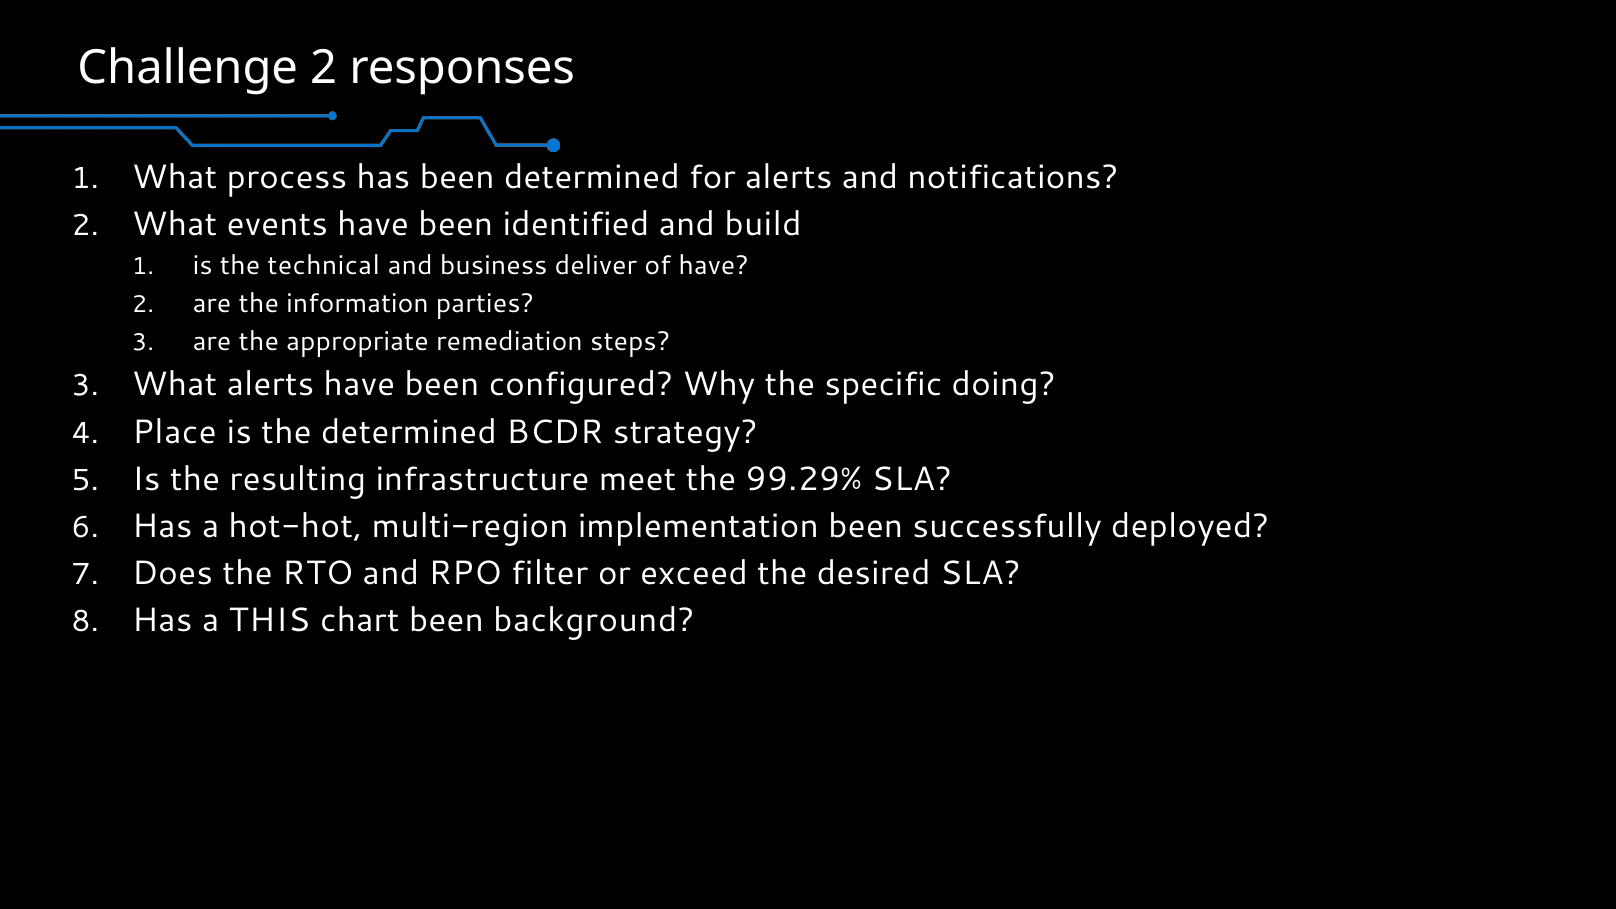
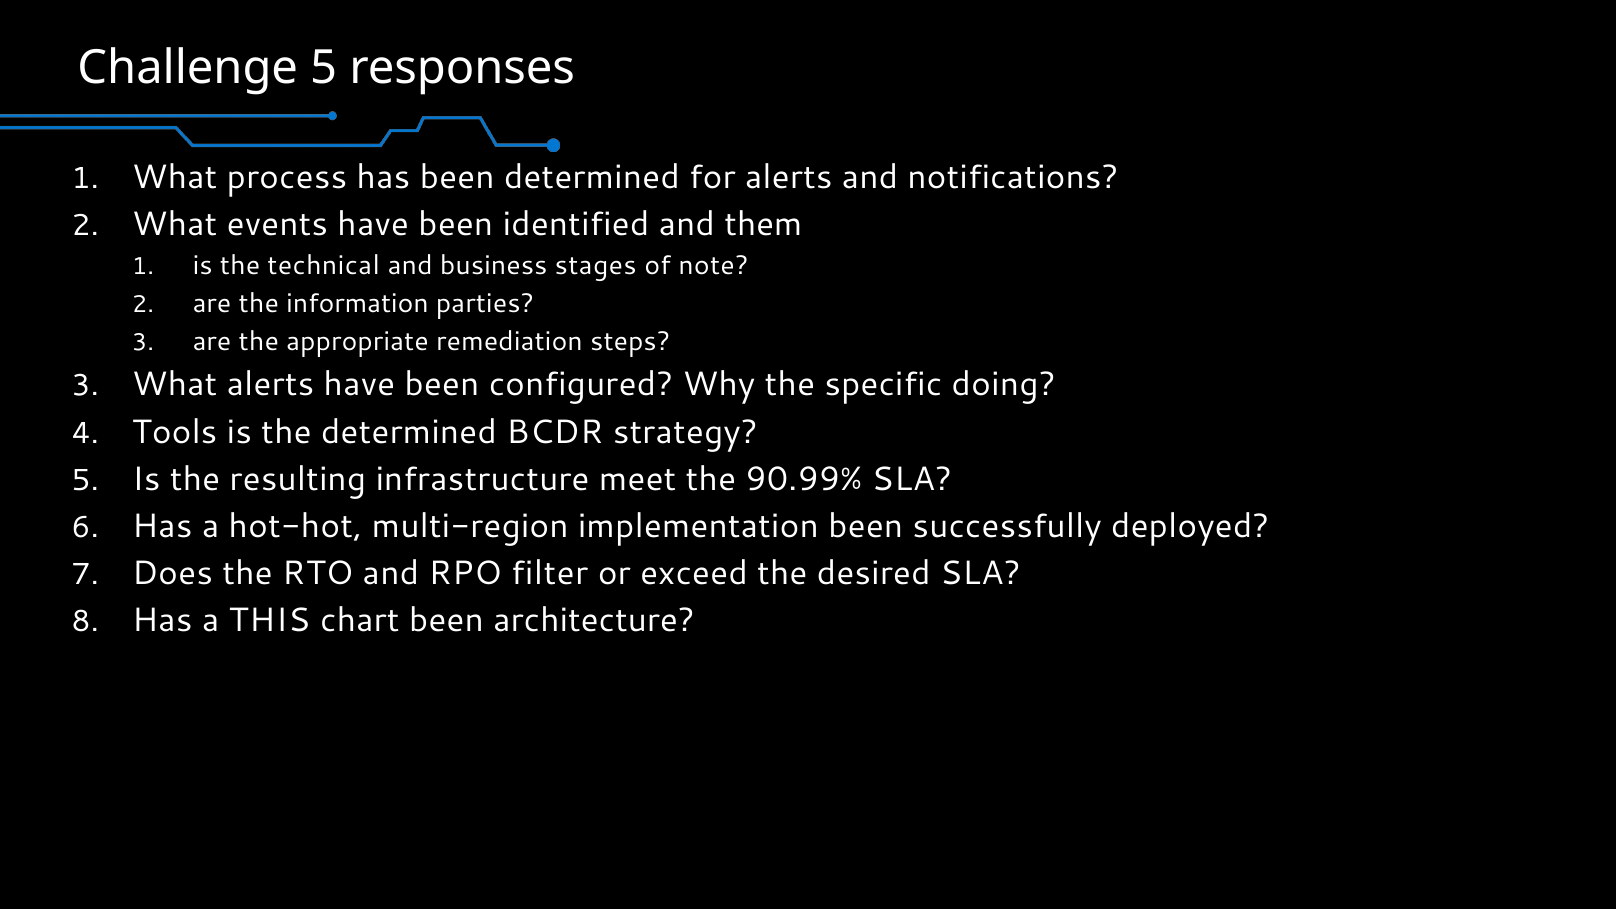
Challenge 2: 2 -> 5
build: build -> them
deliver: deliver -> stages
of have: have -> note
Place: Place -> Tools
99.29%: 99.29% -> 90.99%
background: background -> architecture
